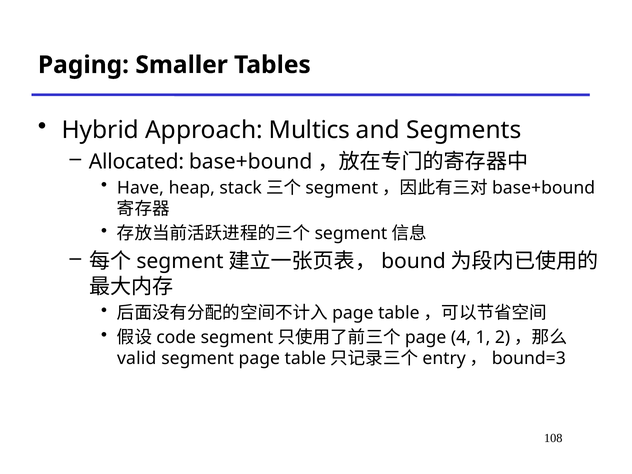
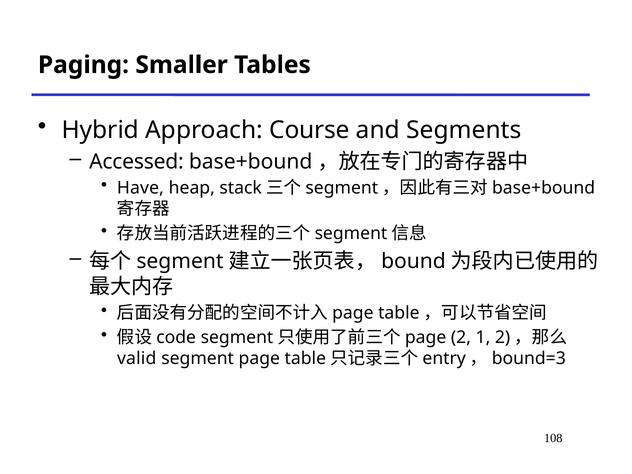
Multics: Multics -> Course
Allocated: Allocated -> Accessed
page 4: 4 -> 2
